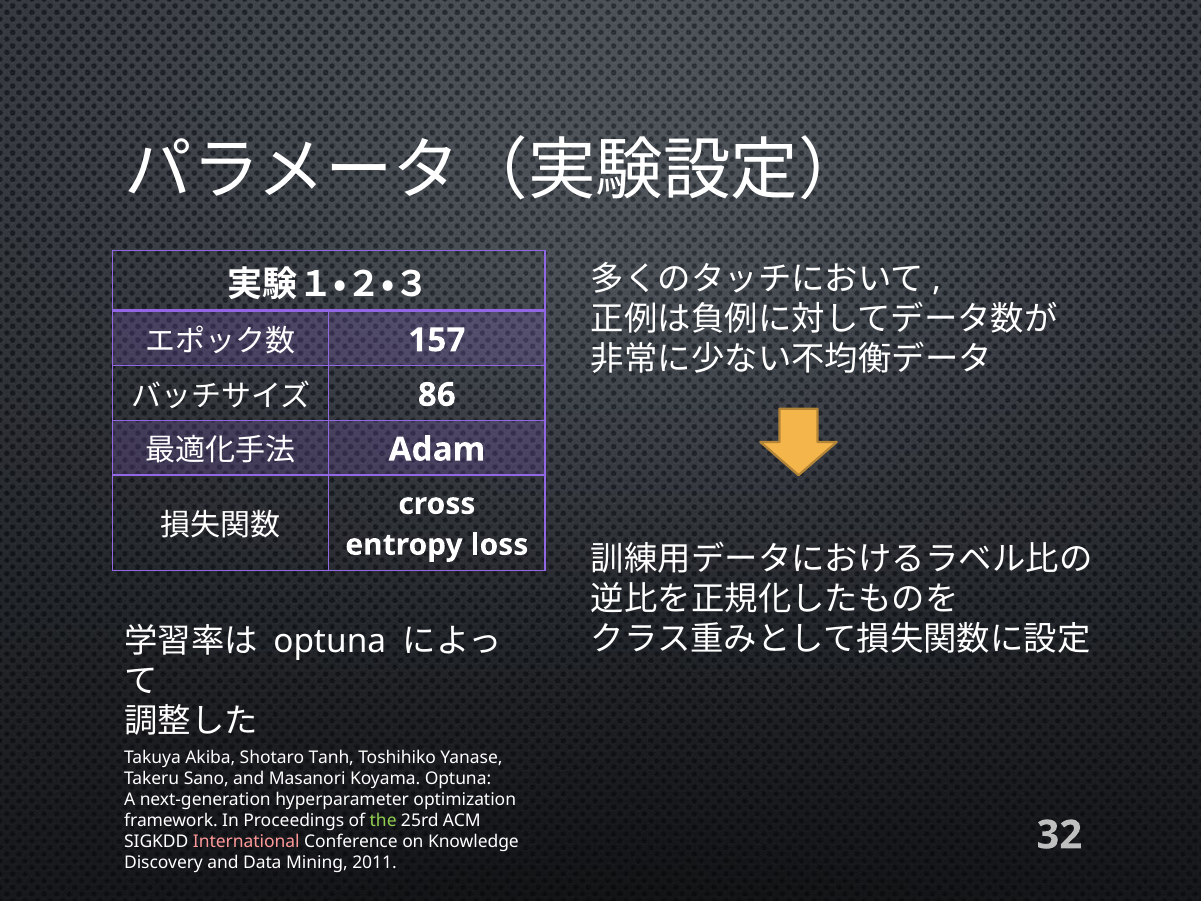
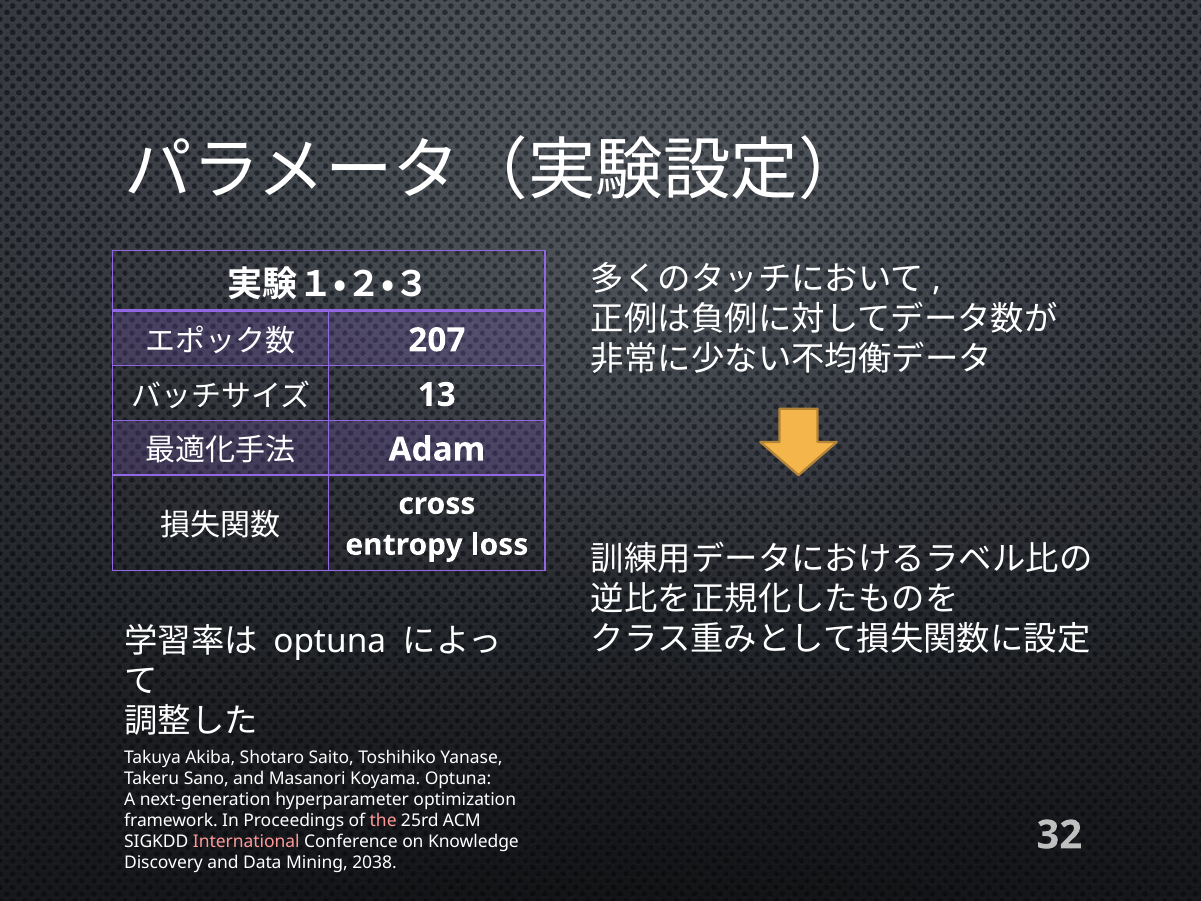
157: 157 -> 207
86: 86 -> 13
Tanh: Tanh -> Saito
the colour: light green -> pink
2011: 2011 -> 2038
